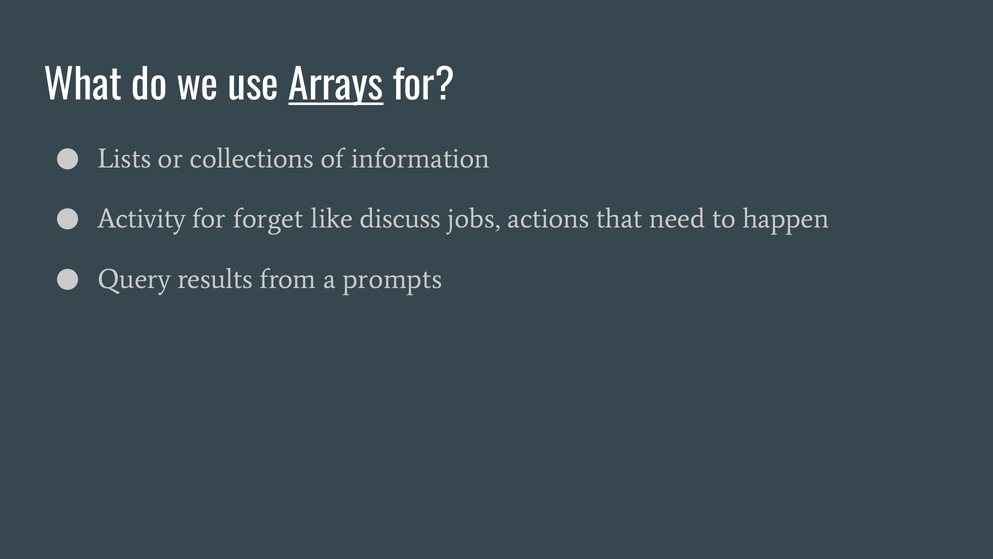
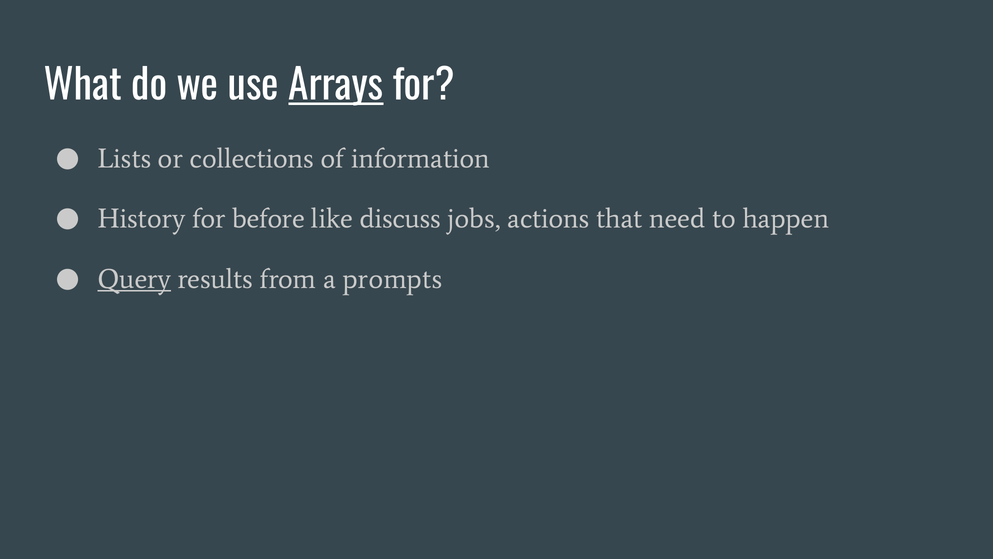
Activity: Activity -> History
forget: forget -> before
Query underline: none -> present
